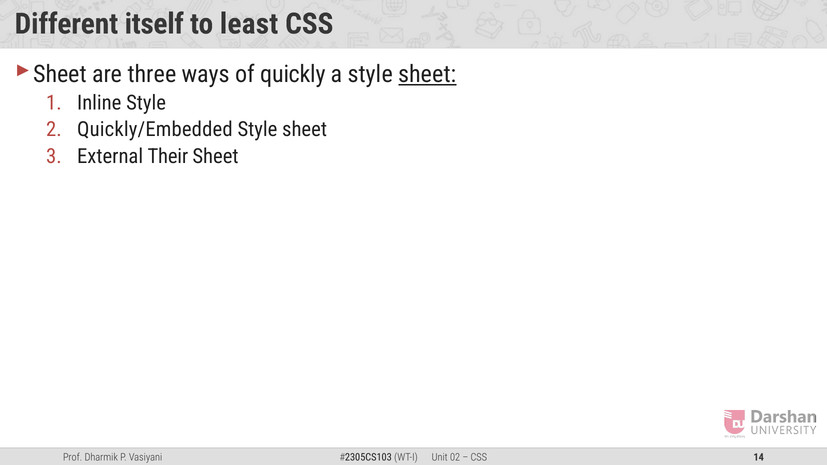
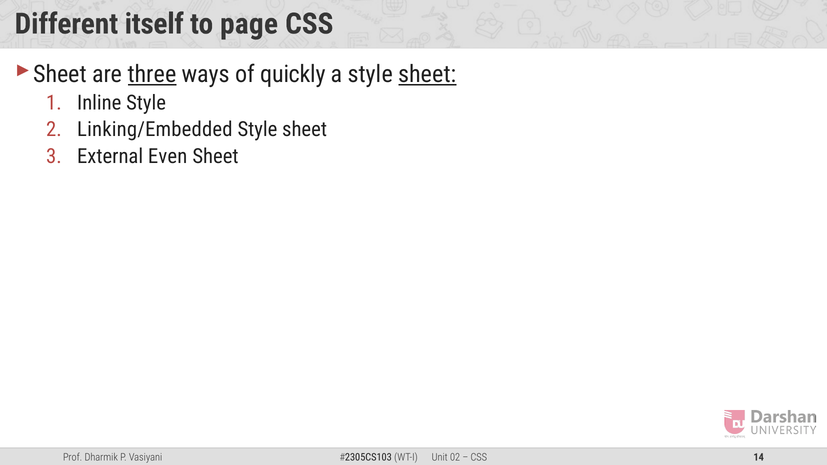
least: least -> page
three underline: none -> present
Quickly/Embedded: Quickly/Embedded -> Linking/Embedded
Their: Their -> Even
